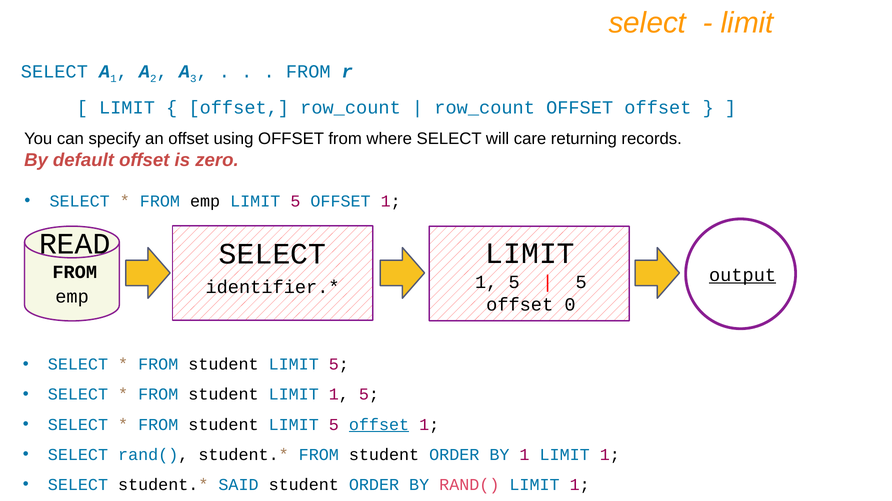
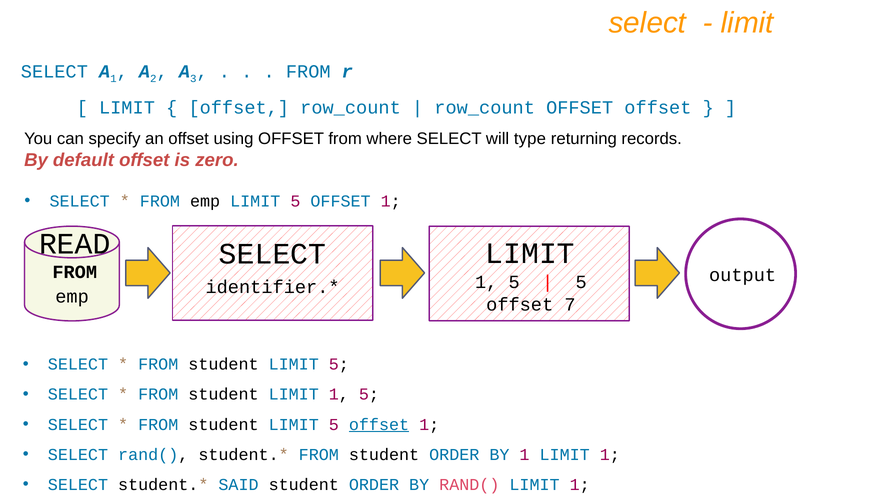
care: care -> type
output underline: present -> none
0: 0 -> 7
